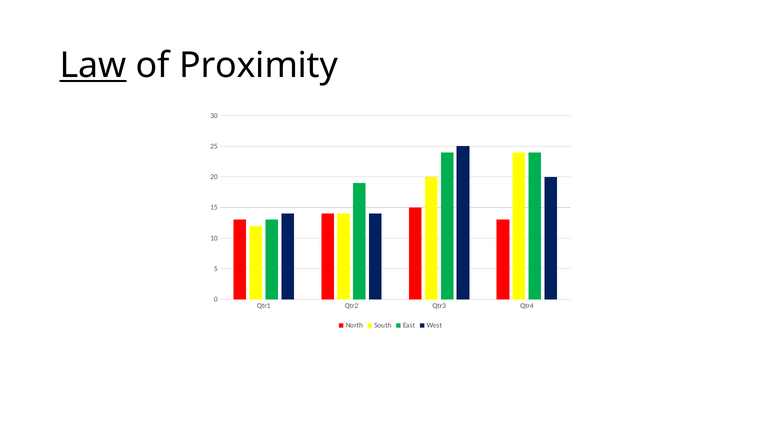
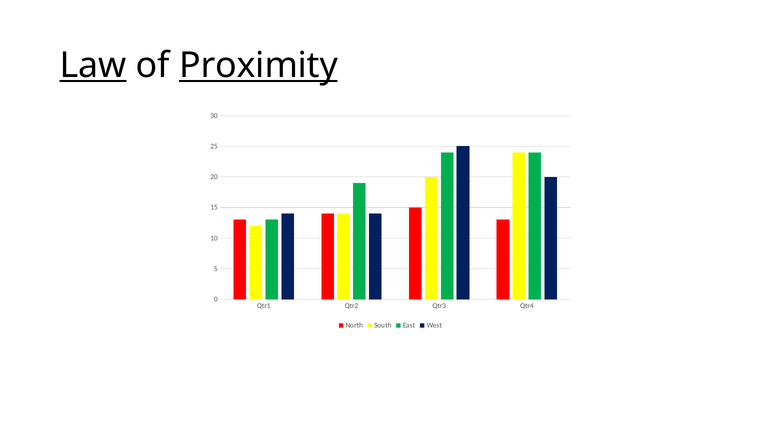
Proximity underline: none -> present
